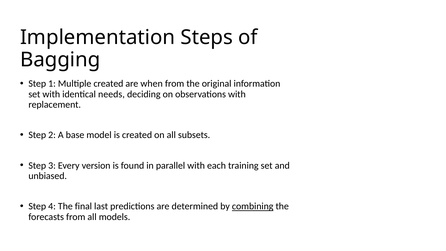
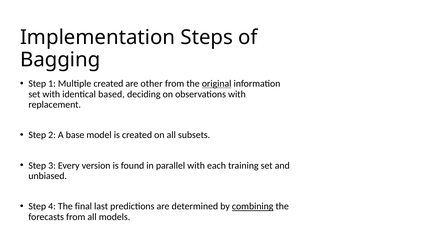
when: when -> other
original underline: none -> present
needs: needs -> based
